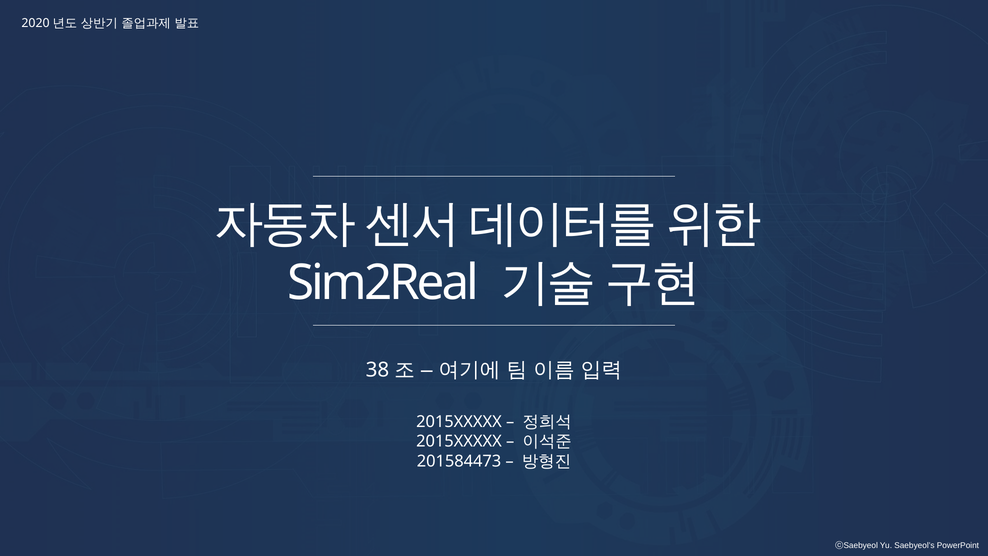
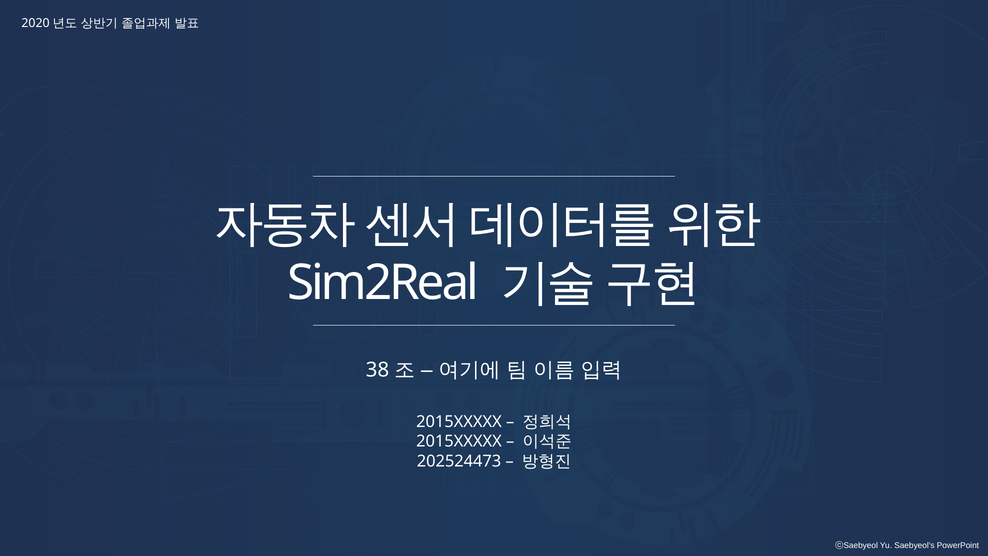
201584473: 201584473 -> 202524473
